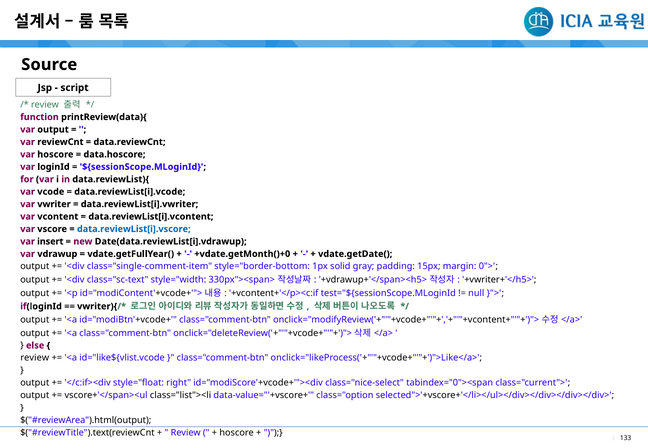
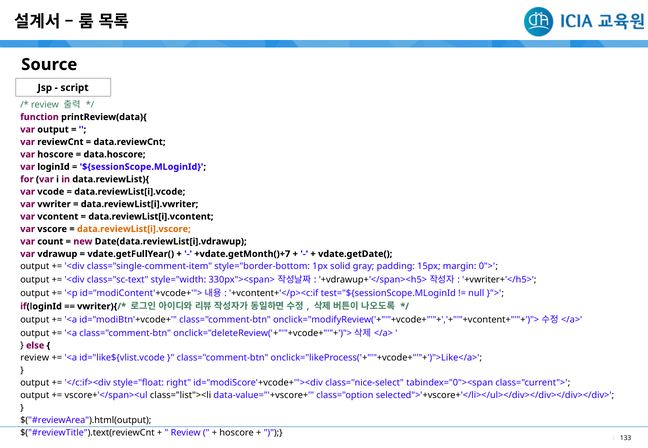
data.reviewList[i].vscore colour: blue -> orange
insert: insert -> count
+vdate.getMonth()+0: +vdate.getMonth()+0 -> +vdate.getMonth()+7
